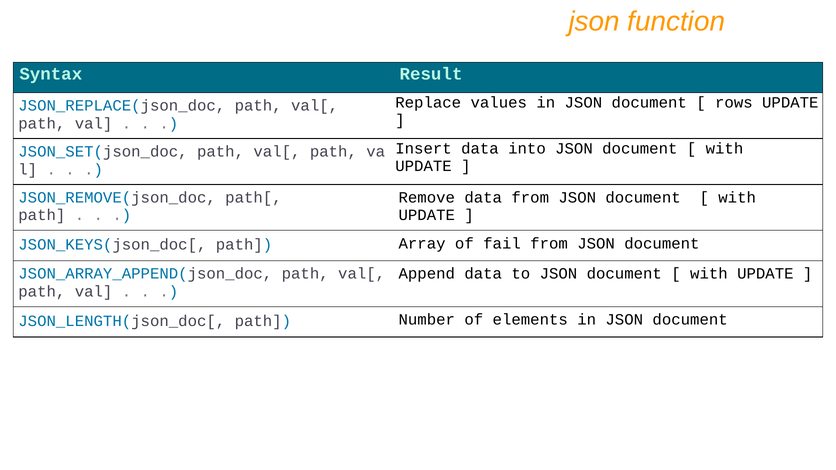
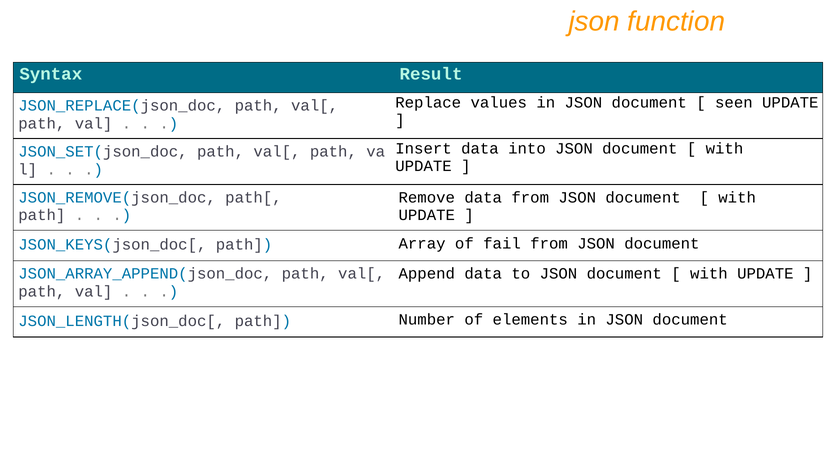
rows: rows -> seen
